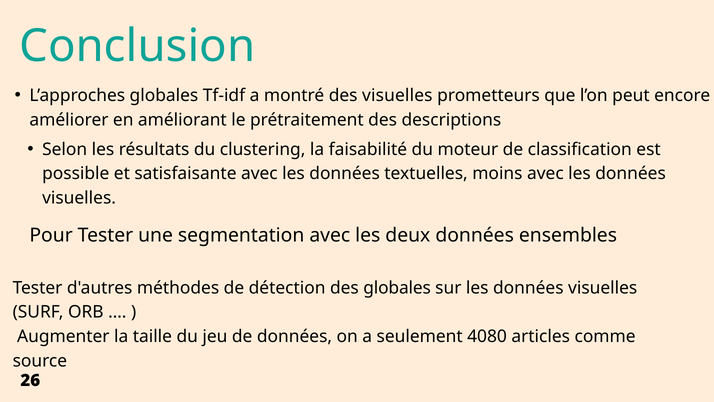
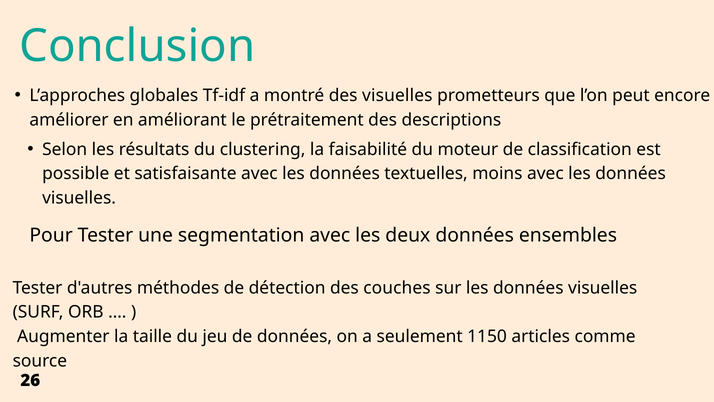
des globales: globales -> couches
4080: 4080 -> 1150
